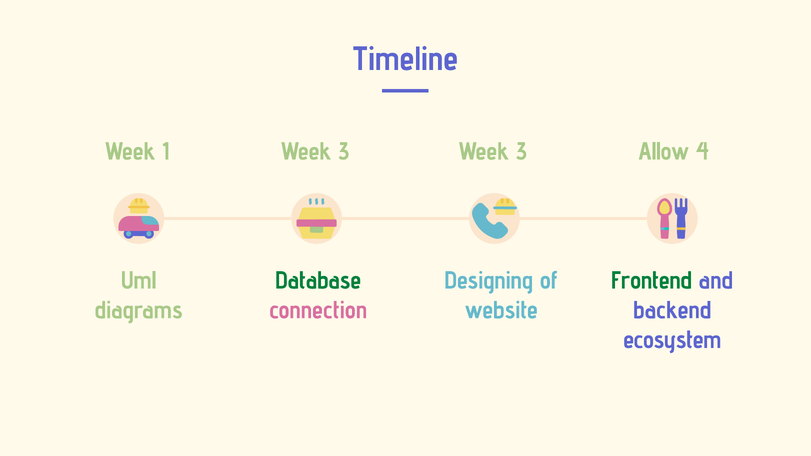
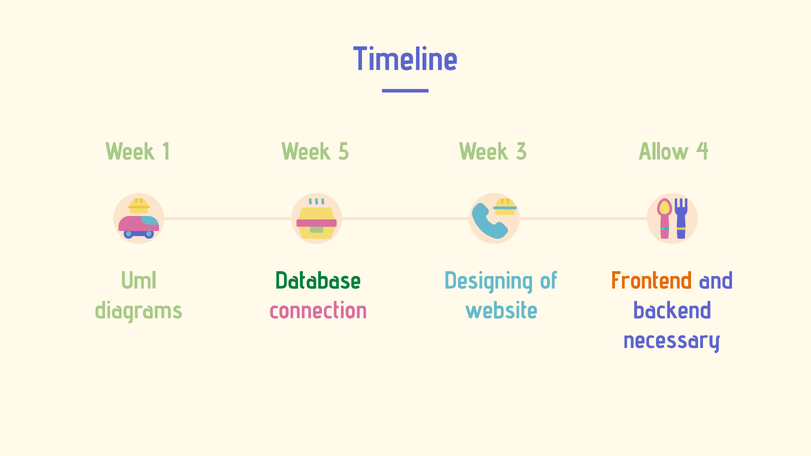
1 Week 3: 3 -> 5
Frontend colour: green -> orange
ecosystem: ecosystem -> necessary
